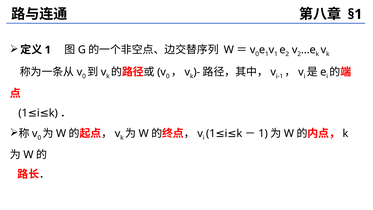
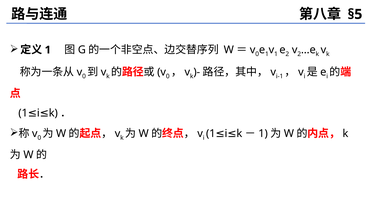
§1: §1 -> §5
